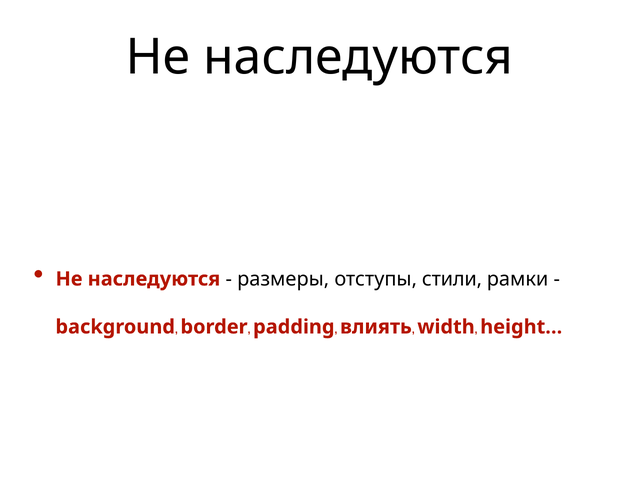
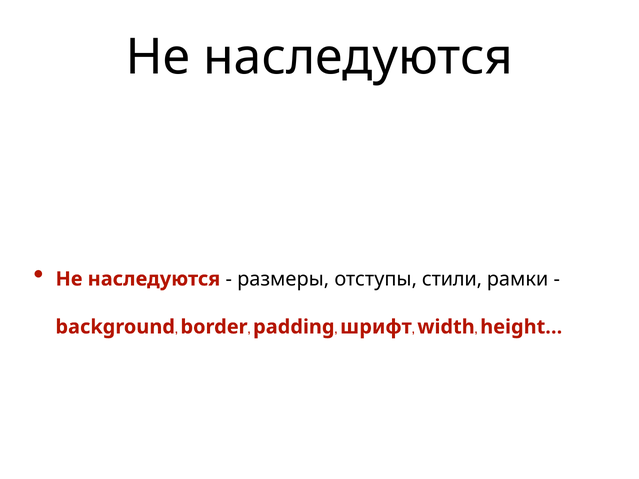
влиять: влиять -> шрифт
